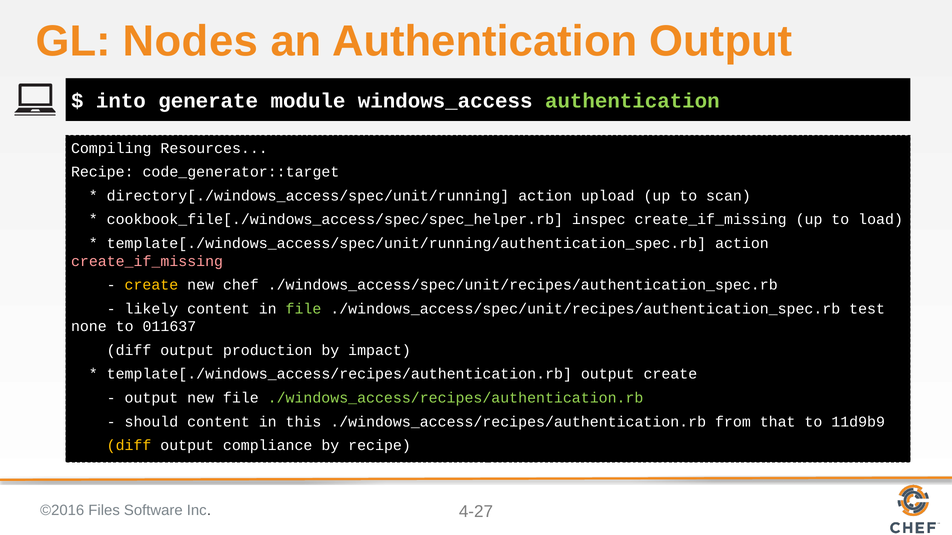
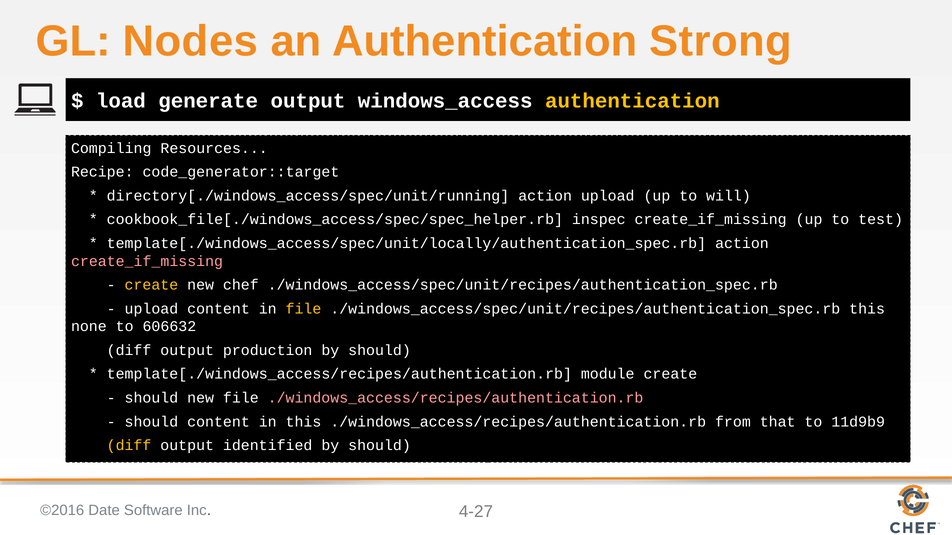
Authentication Output: Output -> Strong
into: into -> load
generate module: module -> output
authentication at (632, 101) colour: light green -> yellow
scan: scan -> will
load: load -> test
template[./windows_access/spec/unit/running/authentication_spec.rb: template[./windows_access/spec/unit/running/authentication_spec.rb -> template[./windows_access/spec/unit/locally/authentication_spec.rb
likely at (151, 309): likely -> upload
file at (303, 309) colour: light green -> yellow
./windows_access/spec/unit/recipes/authentication_spec.rb test: test -> this
011637: 011637 -> 606632
impact at (380, 351): impact -> should
template[./windows_access/recipes/authentication.rb output: output -> module
output at (151, 398): output -> should
./windows_access/recipes/authentication.rb at (456, 398) colour: light green -> pink
compliance: compliance -> identified
recipe at (380, 446): recipe -> should
Files: Files -> Date
